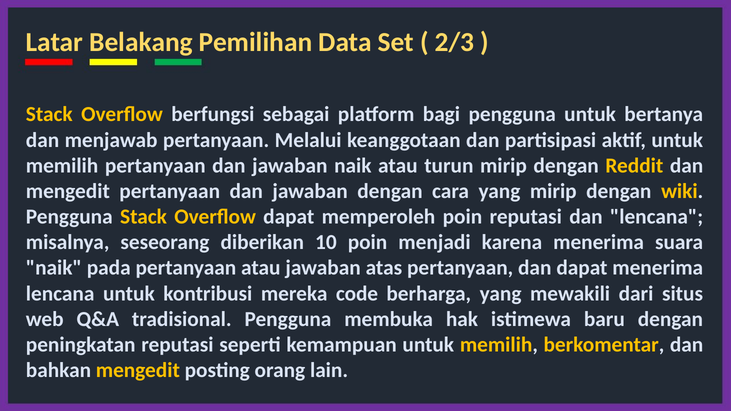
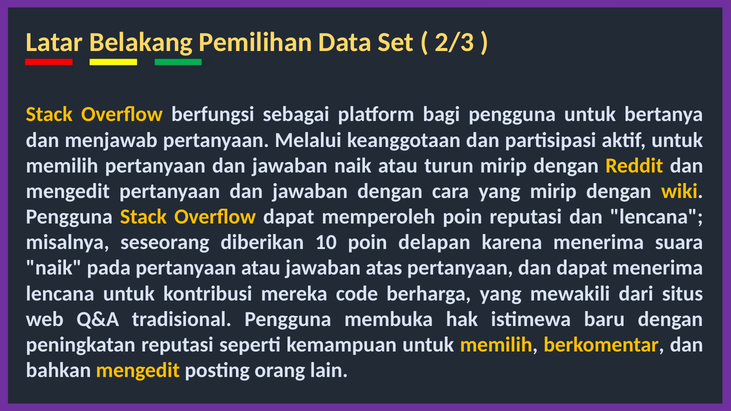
menjadi: menjadi -> delapan
